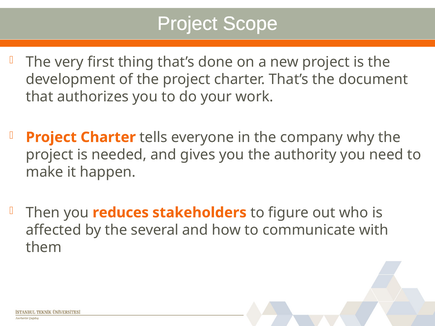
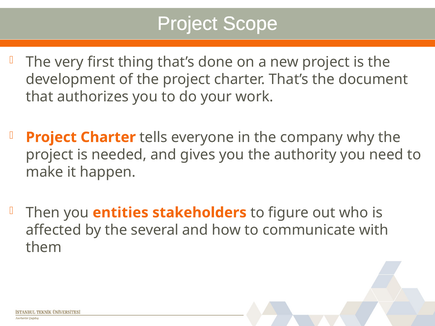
reduces: reduces -> entities
